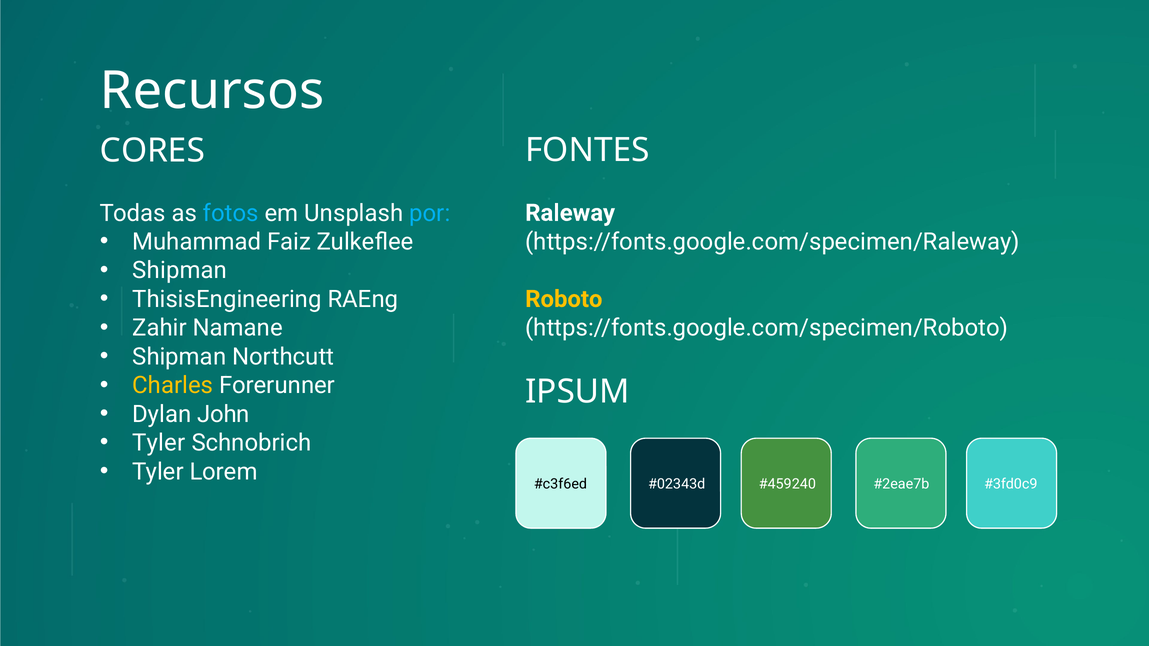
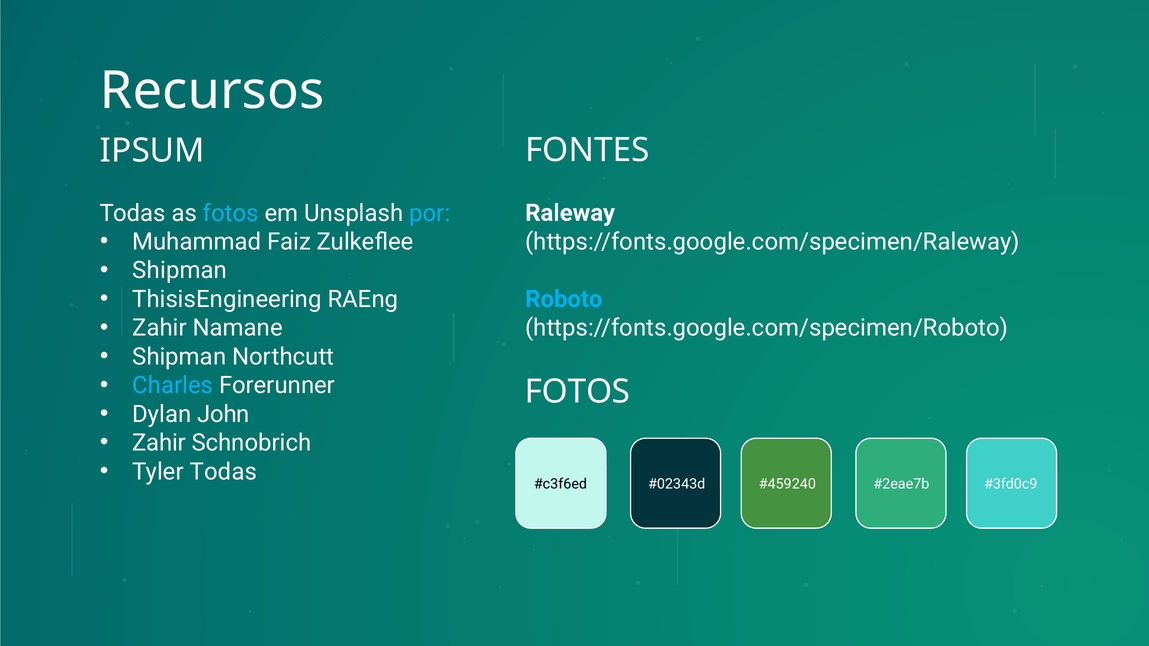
CORES: CORES -> IPSUM
Roboto colour: yellow -> light blue
Charles colour: yellow -> light blue
IPSUM at (577, 392): IPSUM -> FOTOS
Tyler at (159, 443): Tyler -> Zahir
Tyler Lorem: Lorem -> Todas
